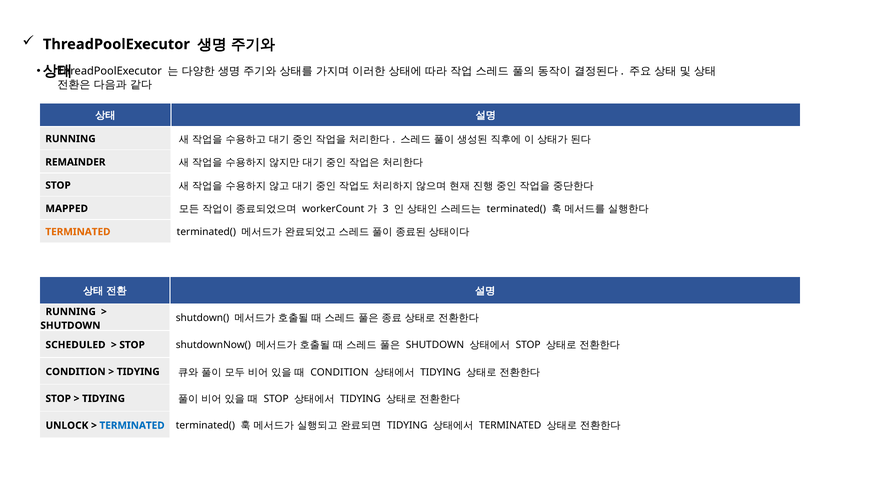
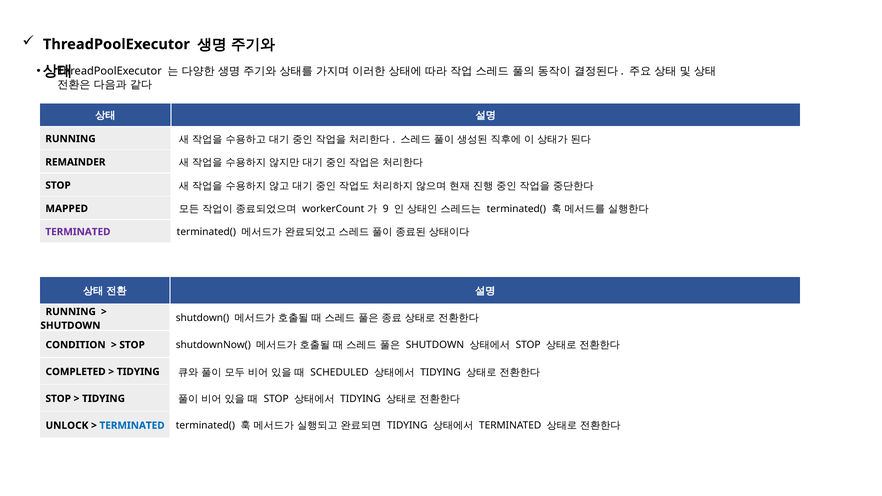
3: 3 -> 9
TERMINATED at (78, 232) colour: orange -> purple
SCHEDULED: SCHEDULED -> CONDITION
CONDITION at (76, 372): CONDITION -> COMPLETED
CONDITION at (339, 372): CONDITION -> SCHEDULED
